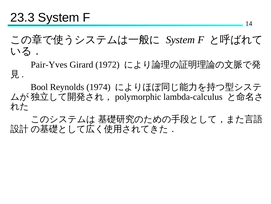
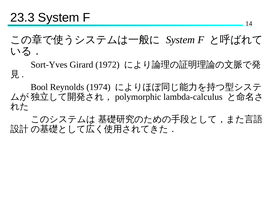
Pair-Yves: Pair-Yves -> Sort-Yves
